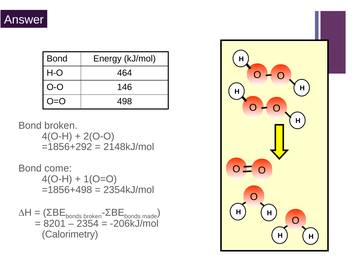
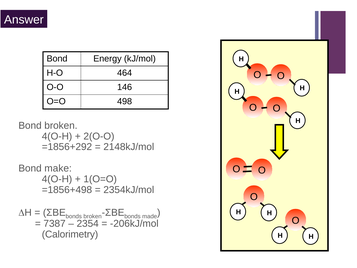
come: come -> make
8201: 8201 -> 7387
